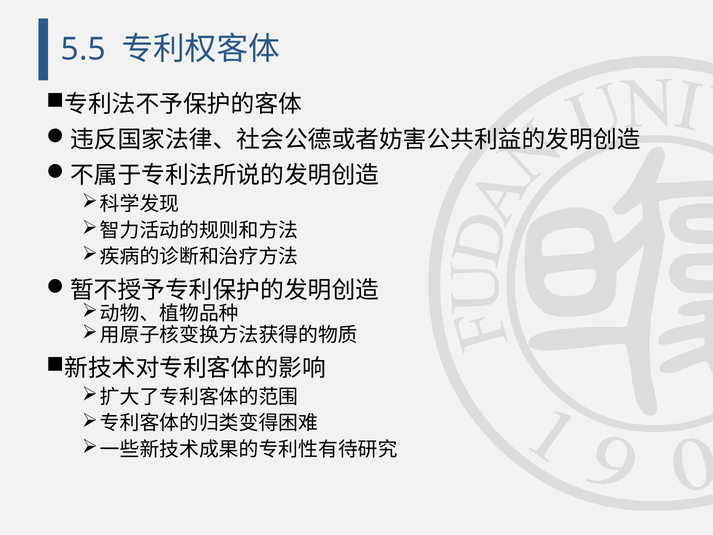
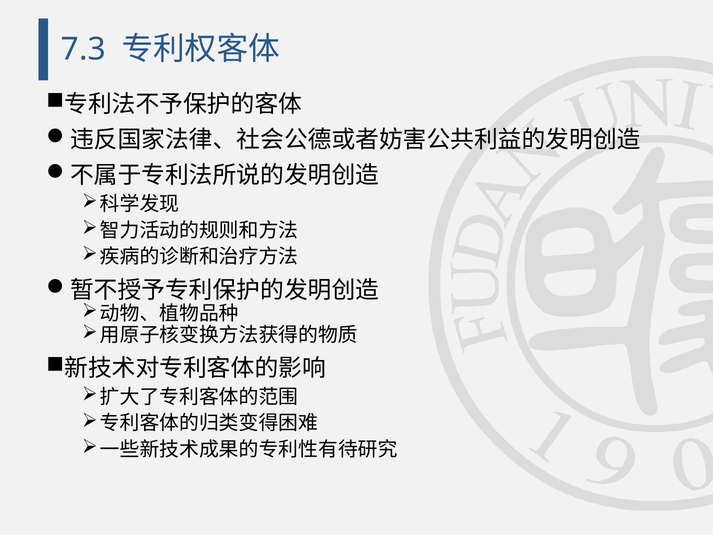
5.5: 5.5 -> 7.3
